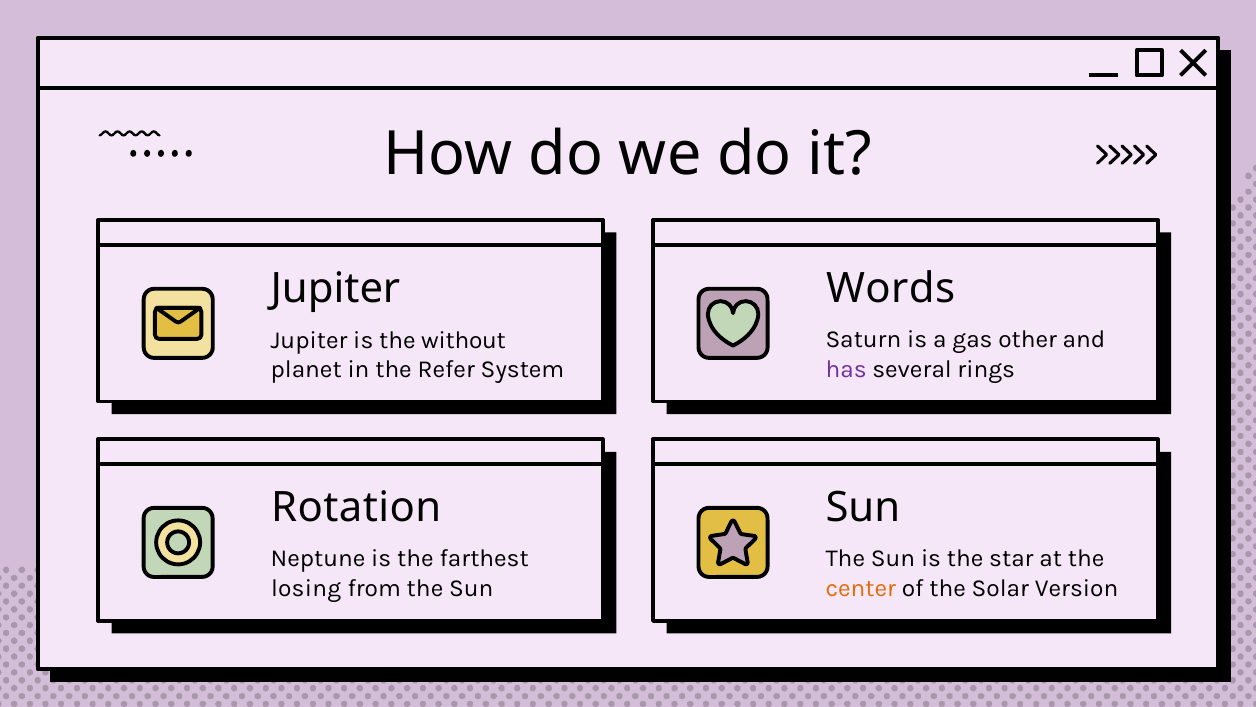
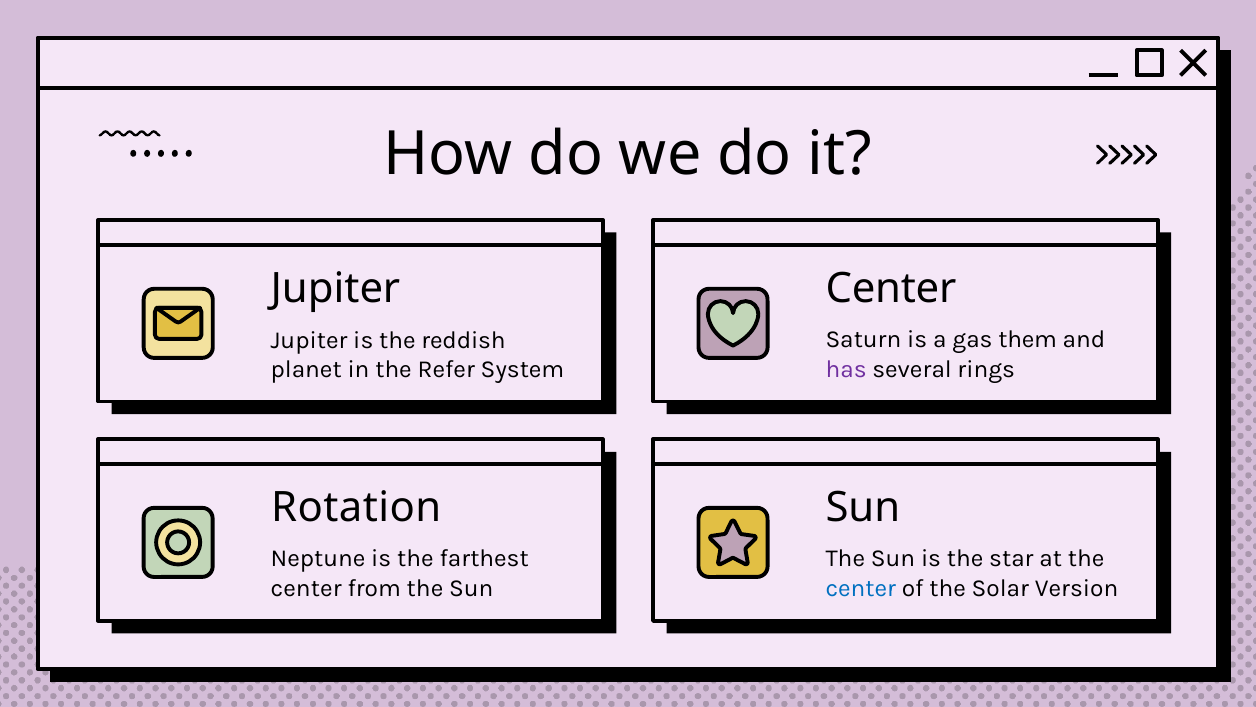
Jupiter Words: Words -> Center
other: other -> them
without: without -> reddish
losing at (306, 588): losing -> center
center at (861, 588) colour: orange -> blue
